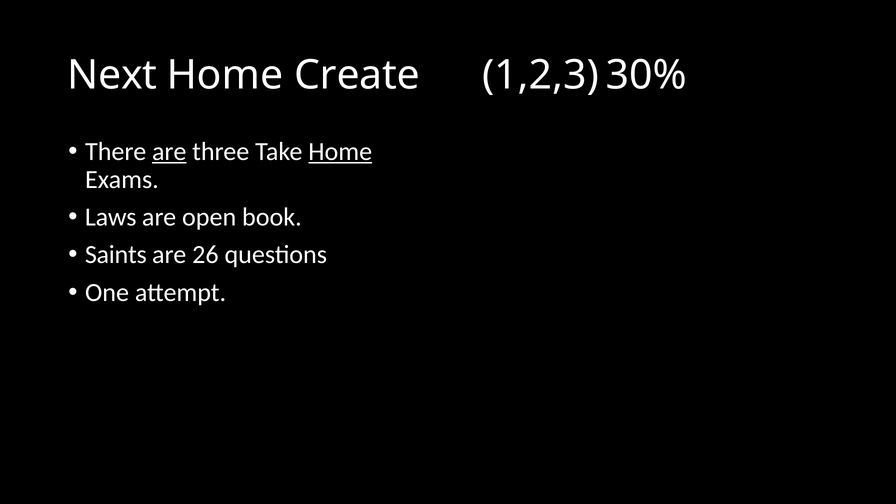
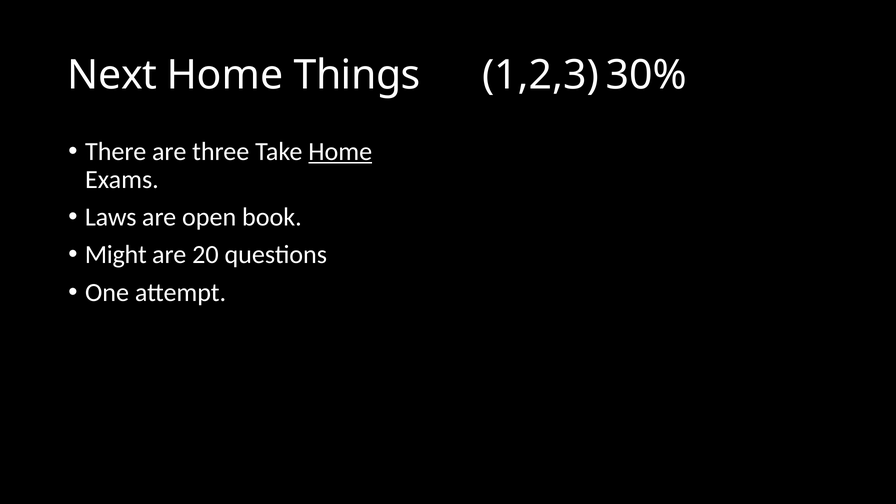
Create: Create -> Things
are at (169, 151) underline: present -> none
Saints: Saints -> Might
26: 26 -> 20
